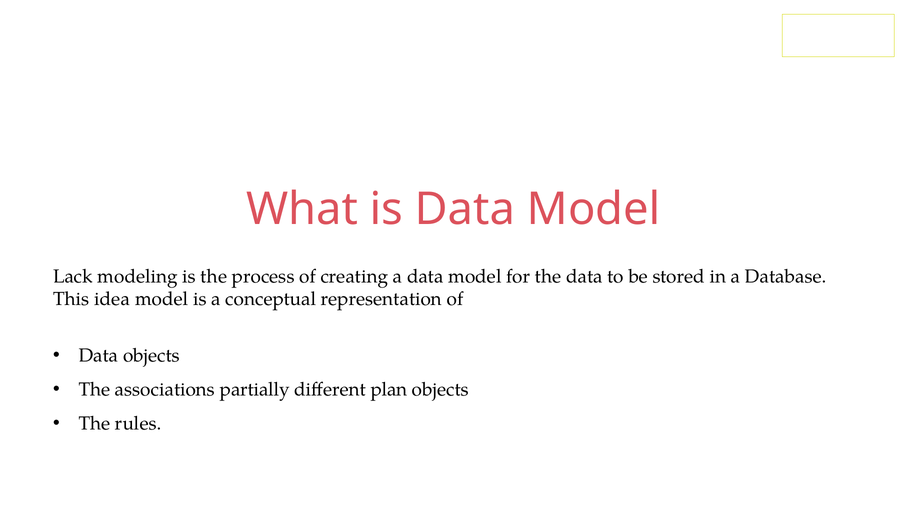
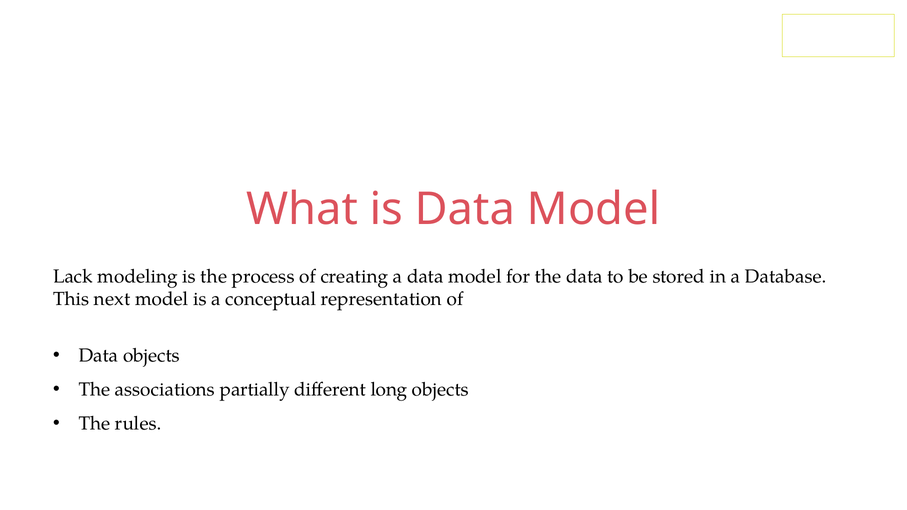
idea: idea -> next
plan: plan -> long
